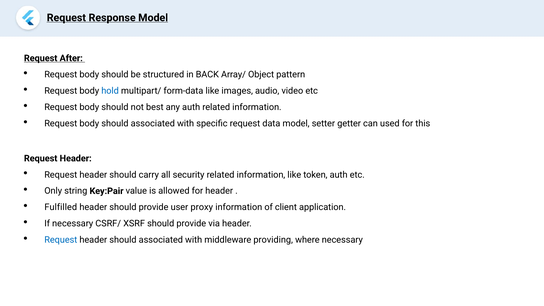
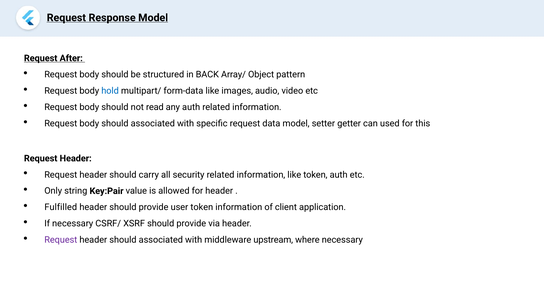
best: best -> read
user proxy: proxy -> token
Request at (61, 240) colour: blue -> purple
providing: providing -> upstream
